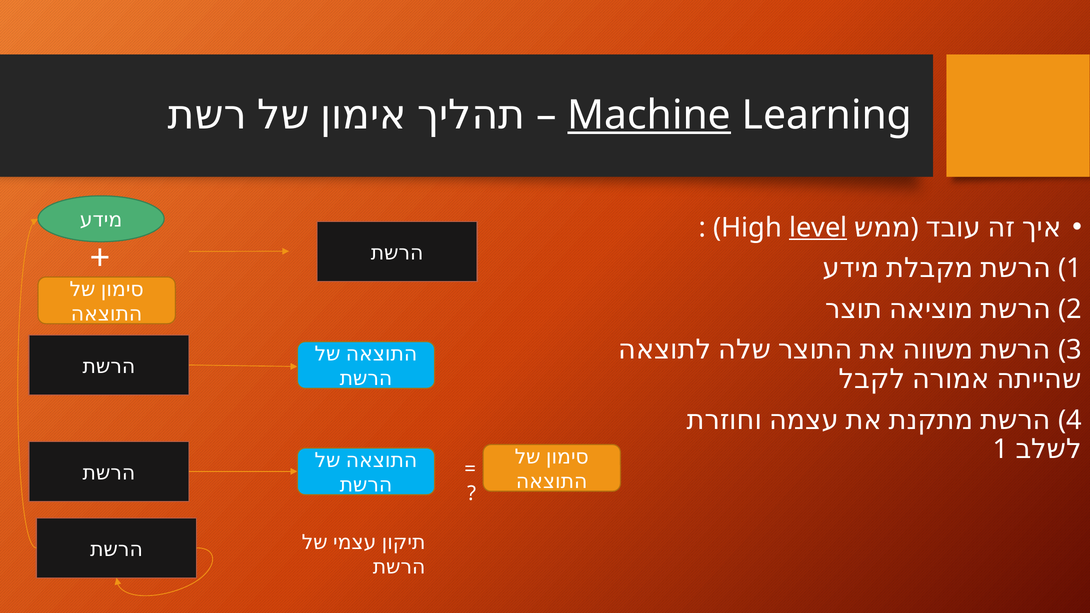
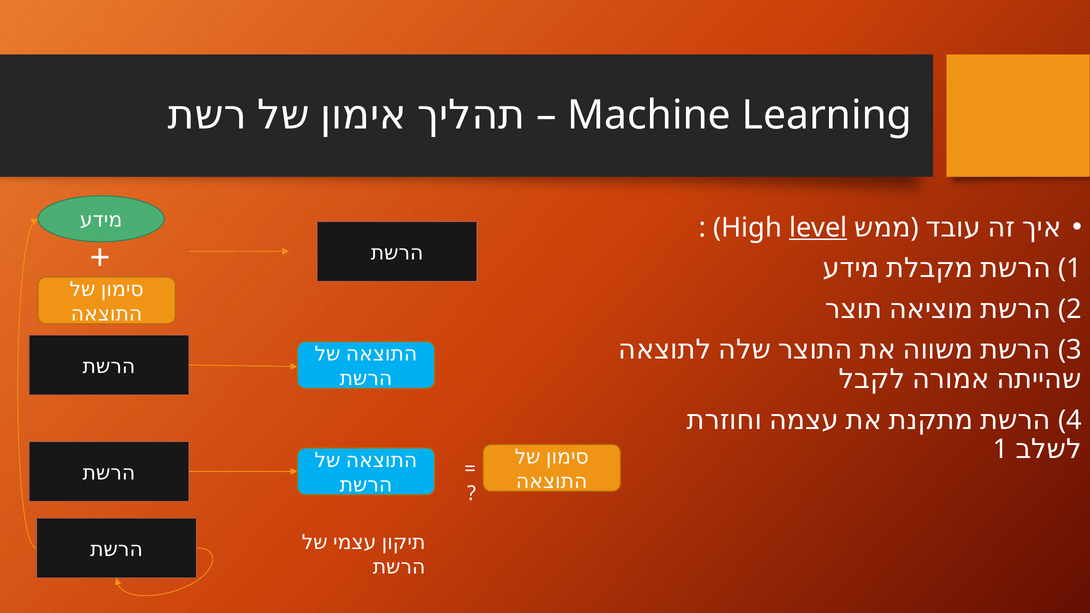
Machine underline: present -> none
